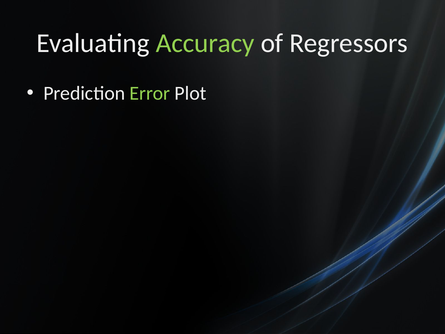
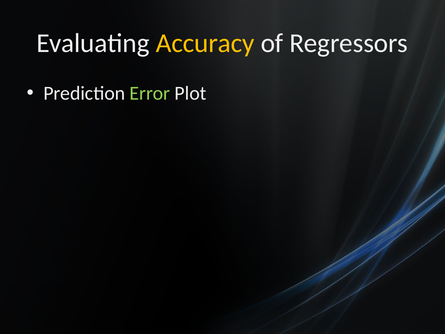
Accuracy colour: light green -> yellow
